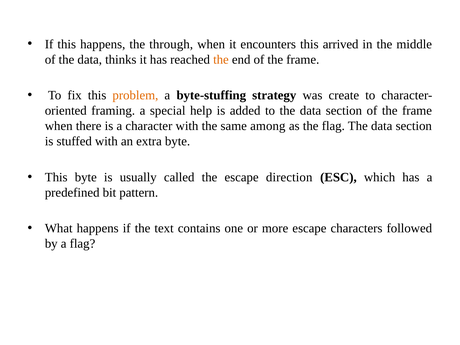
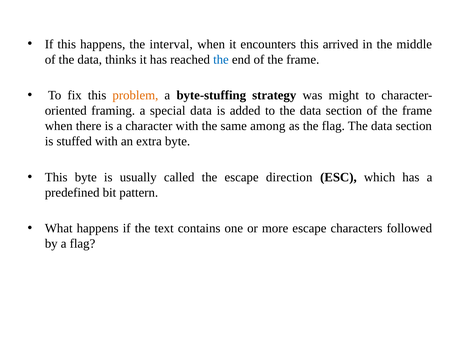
through: through -> interval
the at (221, 59) colour: orange -> blue
create: create -> might
special help: help -> data
